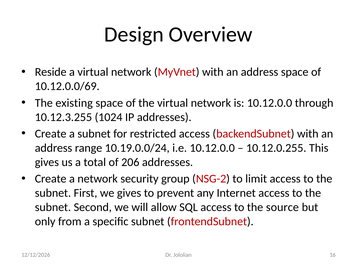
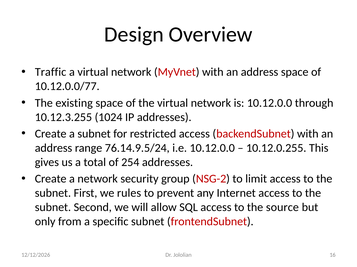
Reside: Reside -> Traffic
10.12.0.0/69: 10.12.0.0/69 -> 10.12.0.0/77
10.19.0.0/24: 10.19.0.0/24 -> 76.14.9.5/24
206: 206 -> 254
we gives: gives -> rules
